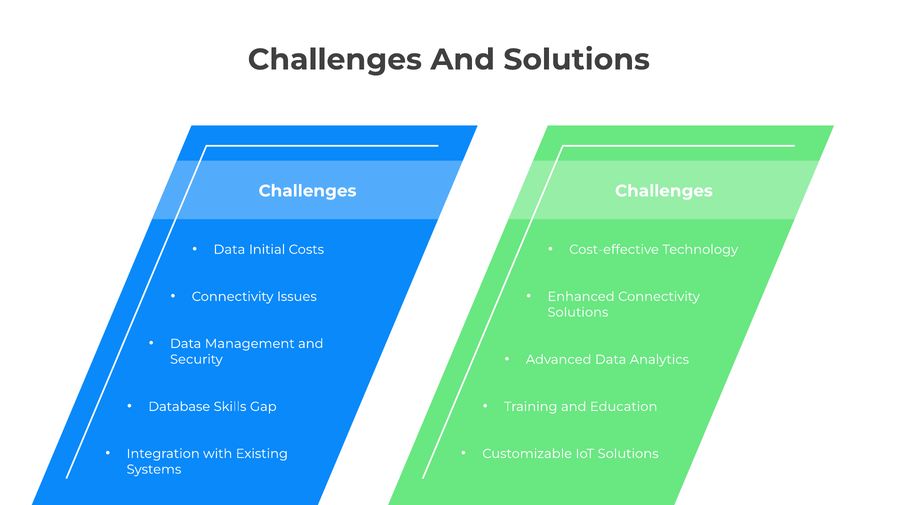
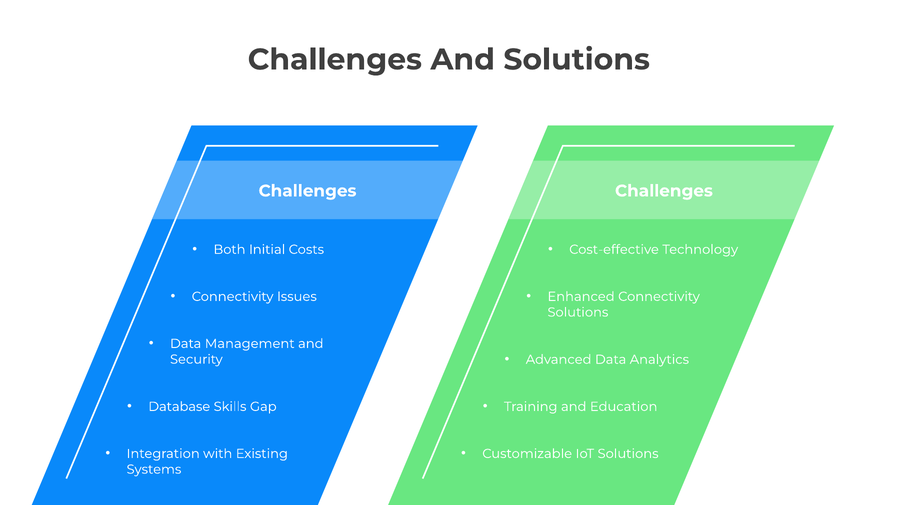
Data at (229, 250): Data -> Both
